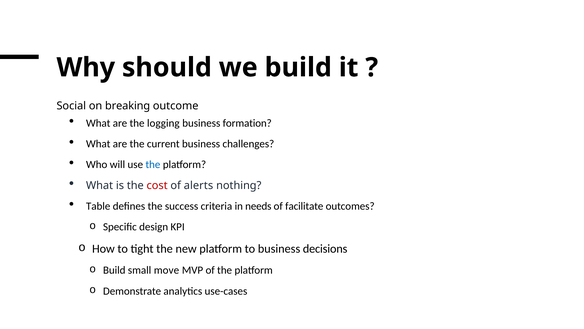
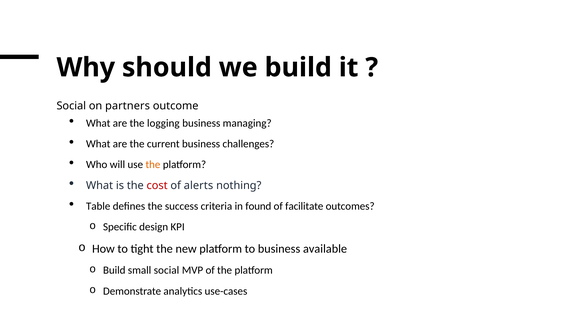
breaking: breaking -> partners
formation: formation -> managing
the at (153, 164) colour: blue -> orange
needs: needs -> found
decisions: decisions -> available
small move: move -> social
